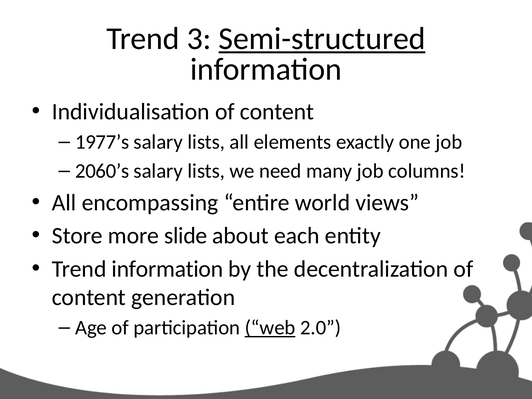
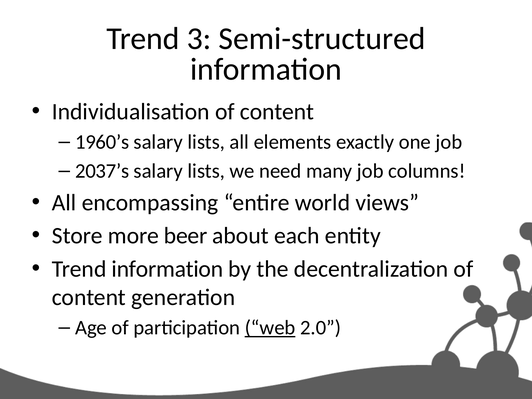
Semi-structured underline: present -> none
1977’s: 1977’s -> 1960’s
2060’s: 2060’s -> 2037’s
slide: slide -> beer
